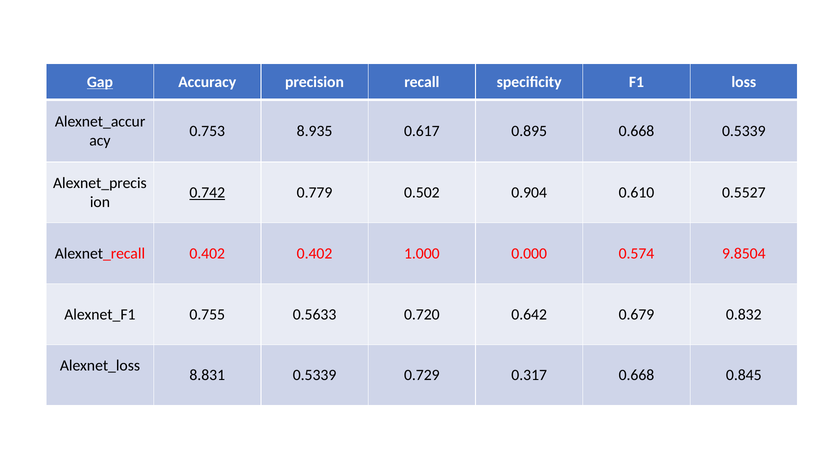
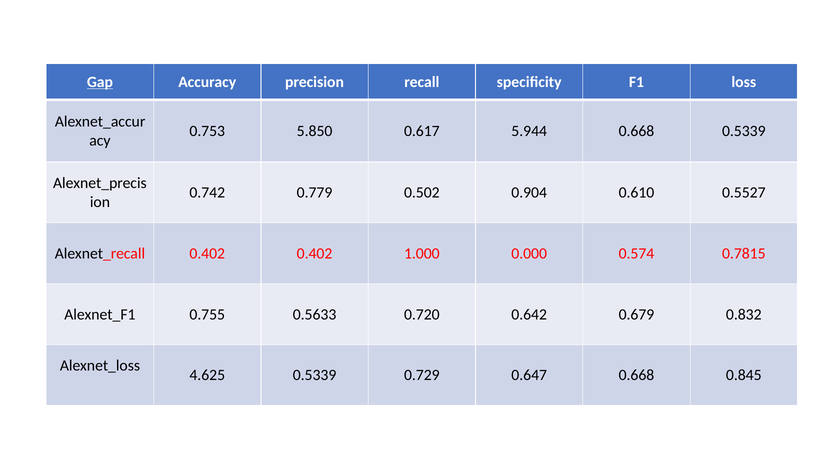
8.935: 8.935 -> 5.850
0.895: 0.895 -> 5.944
0.742 underline: present -> none
9.8504: 9.8504 -> 0.7815
8.831: 8.831 -> 4.625
0.317: 0.317 -> 0.647
